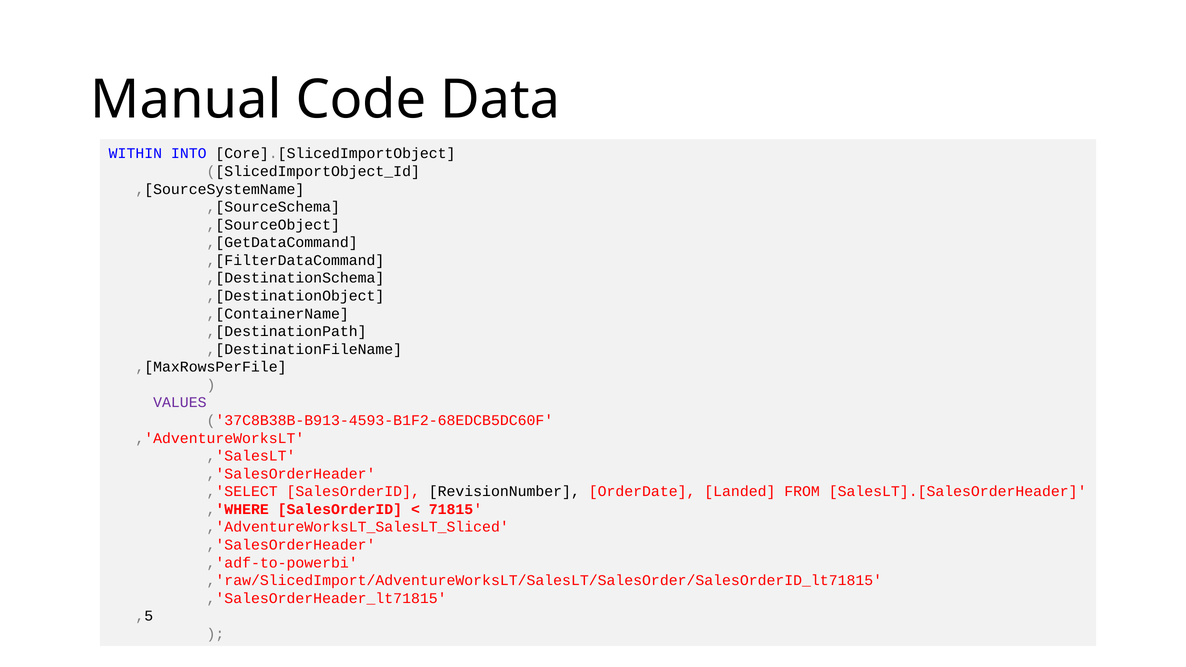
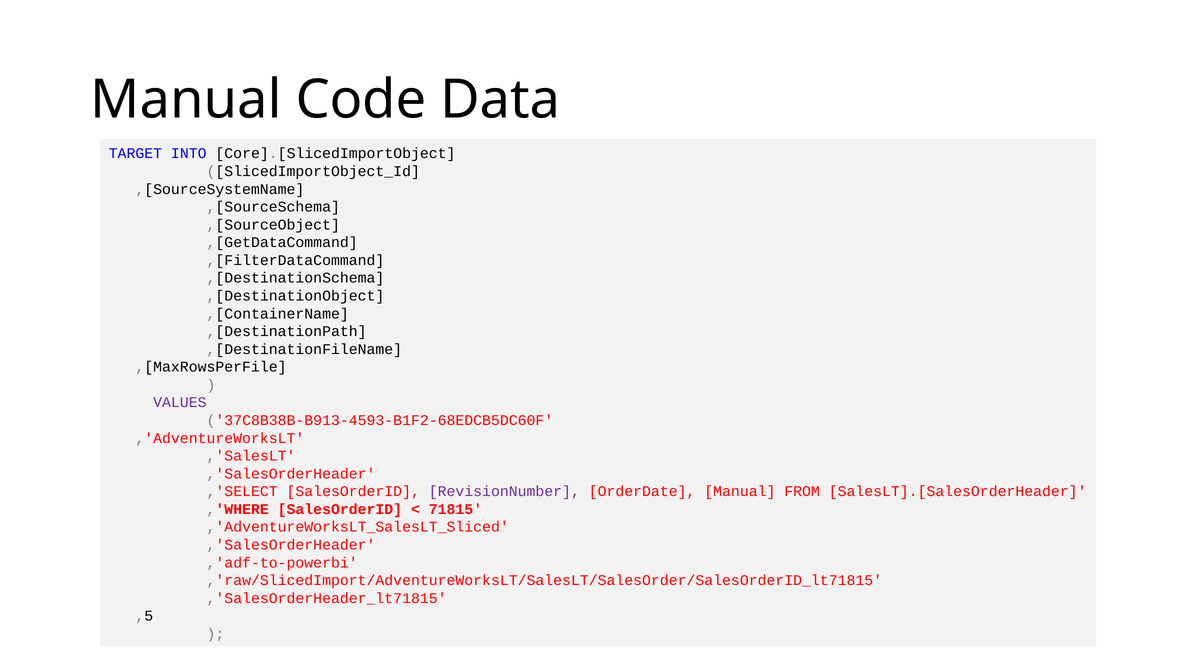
WITHIN: WITHIN -> TARGET
RevisionNumber colour: black -> purple
OrderDate Landed: Landed -> Manual
